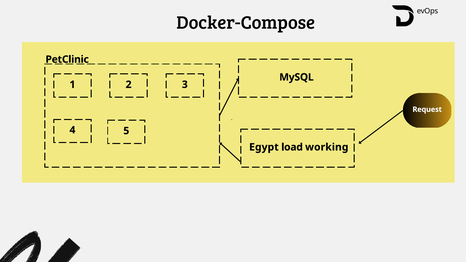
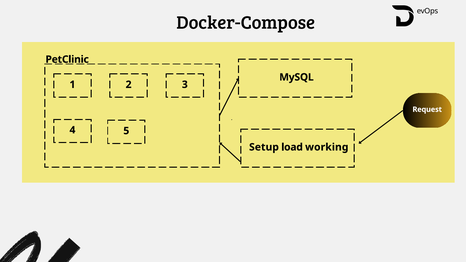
Egypt: Egypt -> Setup
